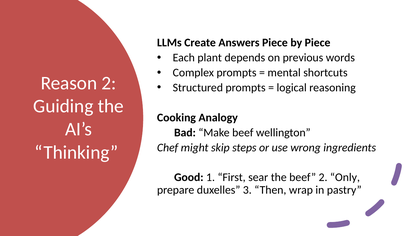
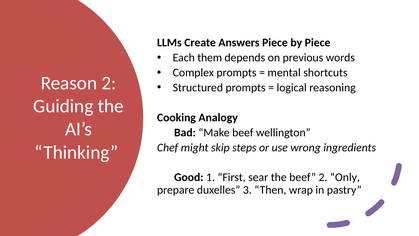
plant: plant -> them
